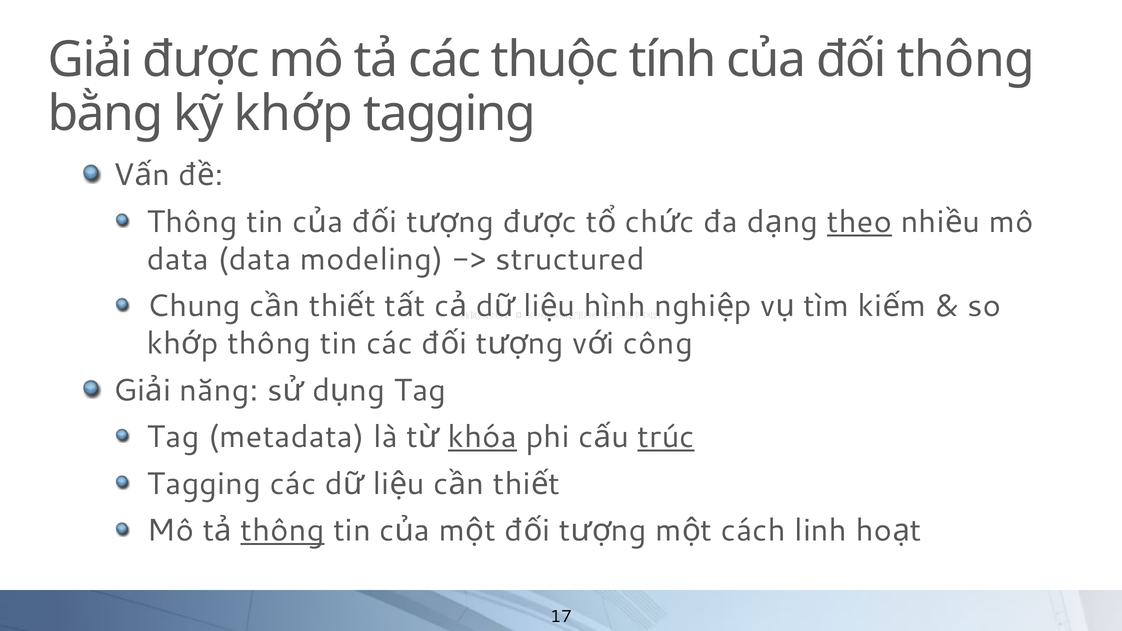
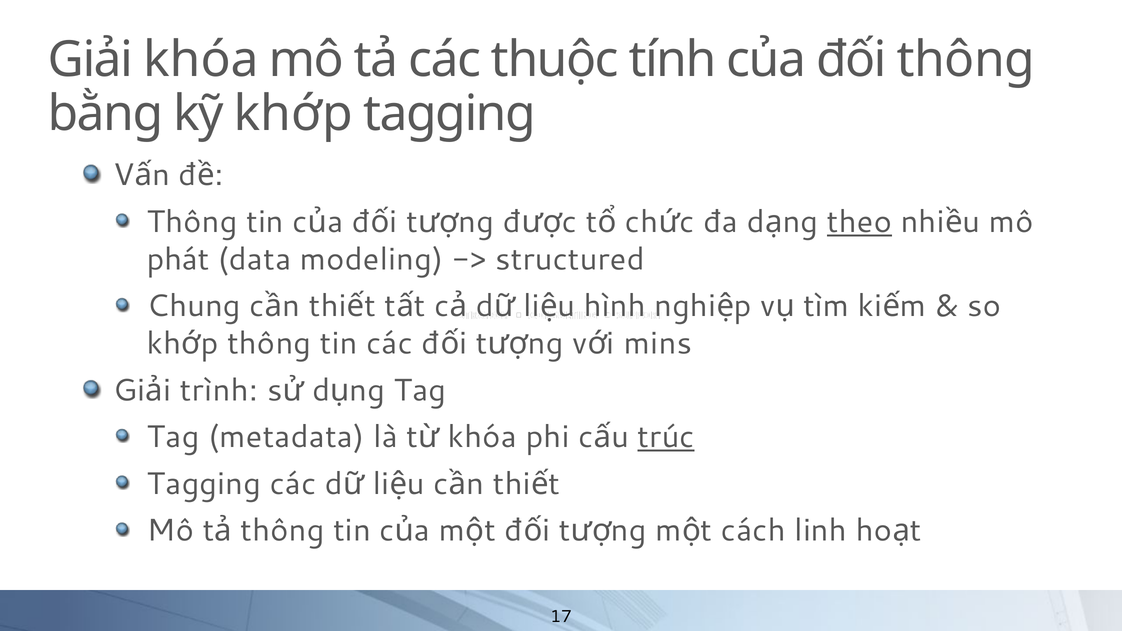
Giải được: được -> khóa
data at (178, 259): data -> phát
công: công -> mins
năng: năng -> trình
khóa at (482, 437) underline: present -> none
thông at (283, 531) underline: present -> none
